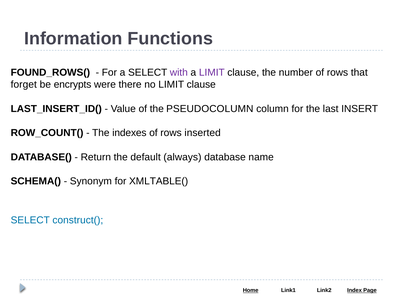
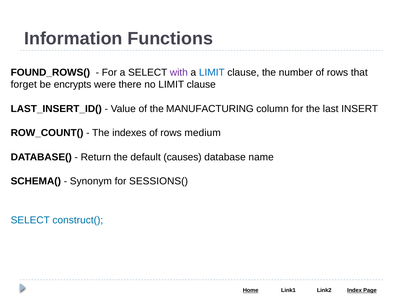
LIMIT at (212, 73) colour: purple -> blue
PSEUDOCOLUMN: PSEUDOCOLUMN -> MANUFACTURING
inserted: inserted -> medium
always: always -> causes
XMLTABLE(: XMLTABLE( -> SESSIONS(
